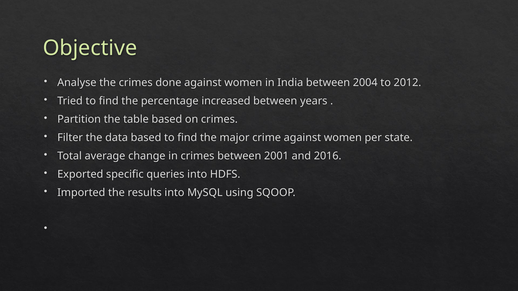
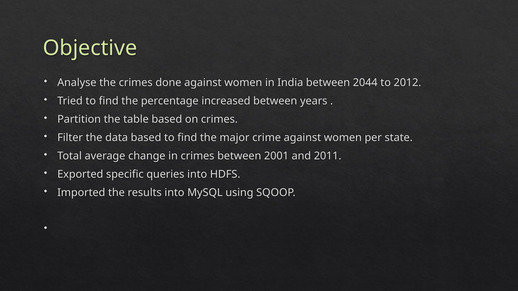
2004: 2004 -> 2044
2016: 2016 -> 2011
